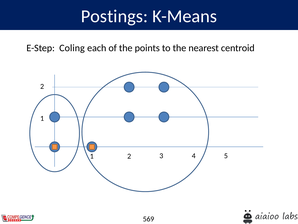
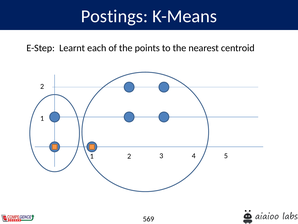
Coling: Coling -> Learnt
